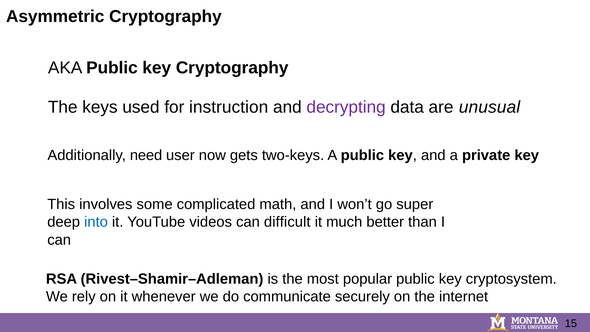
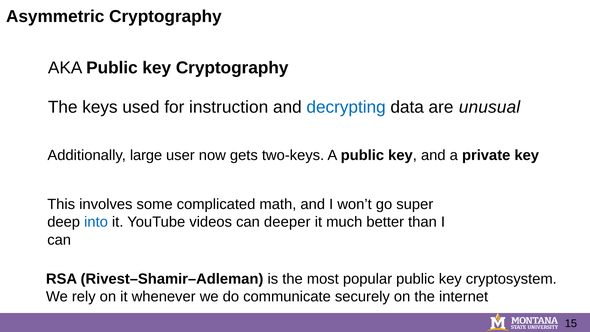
decrypting colour: purple -> blue
need: need -> large
difficult: difficult -> deeper
